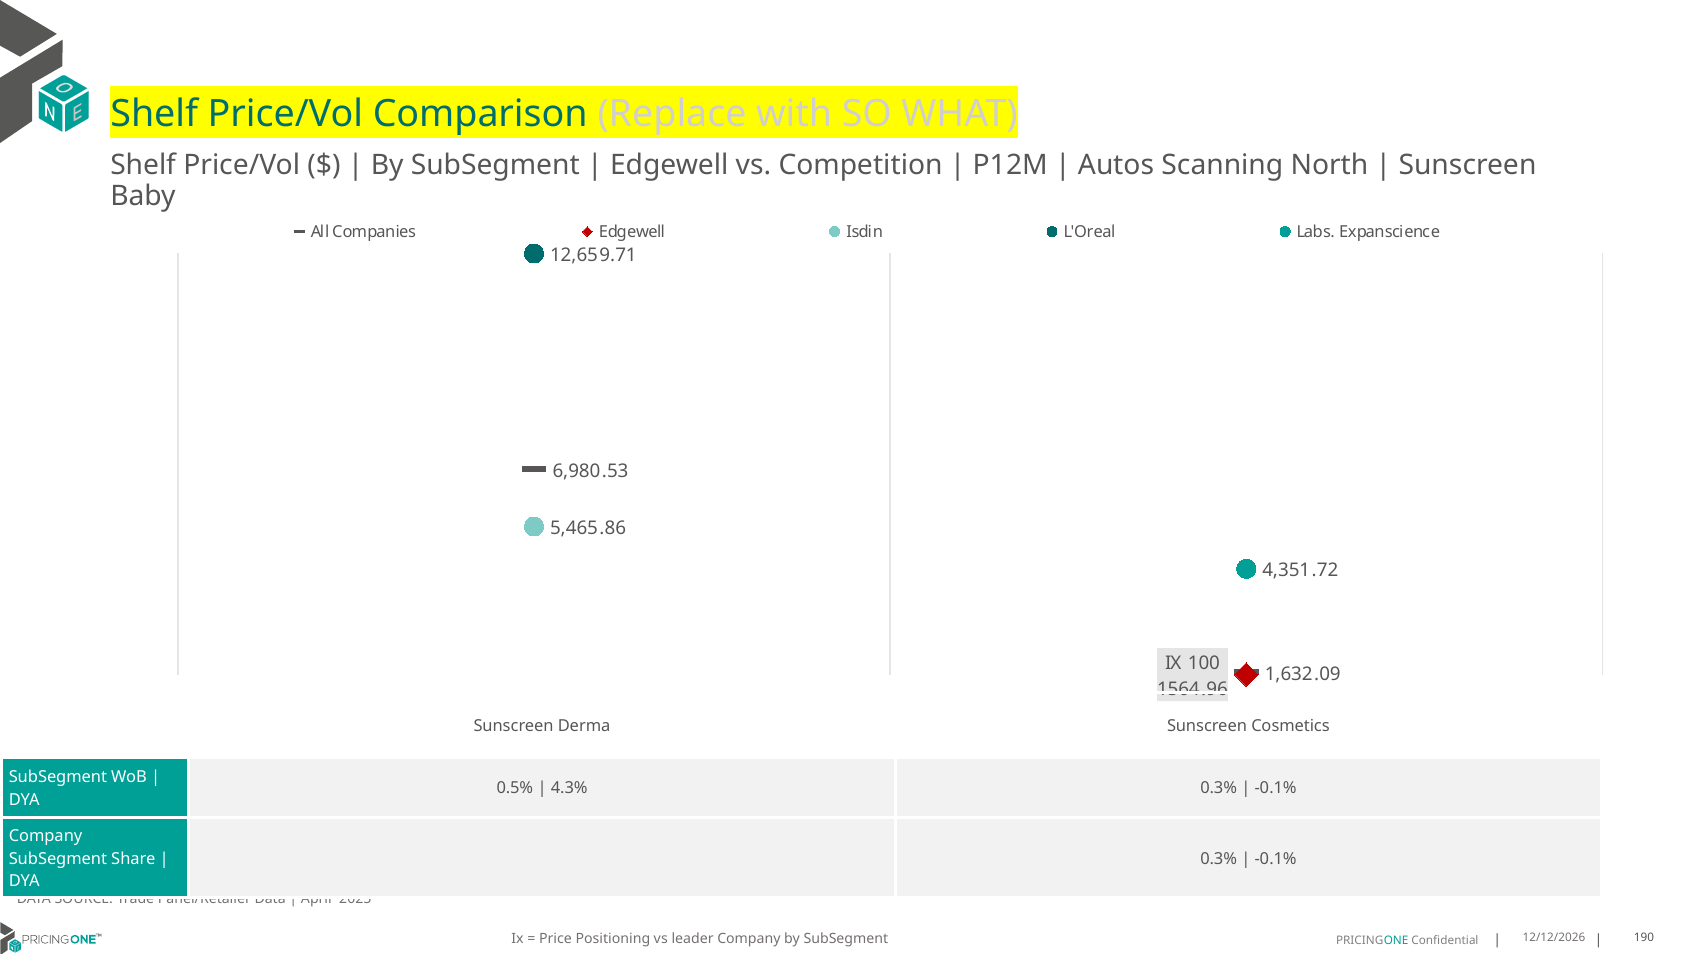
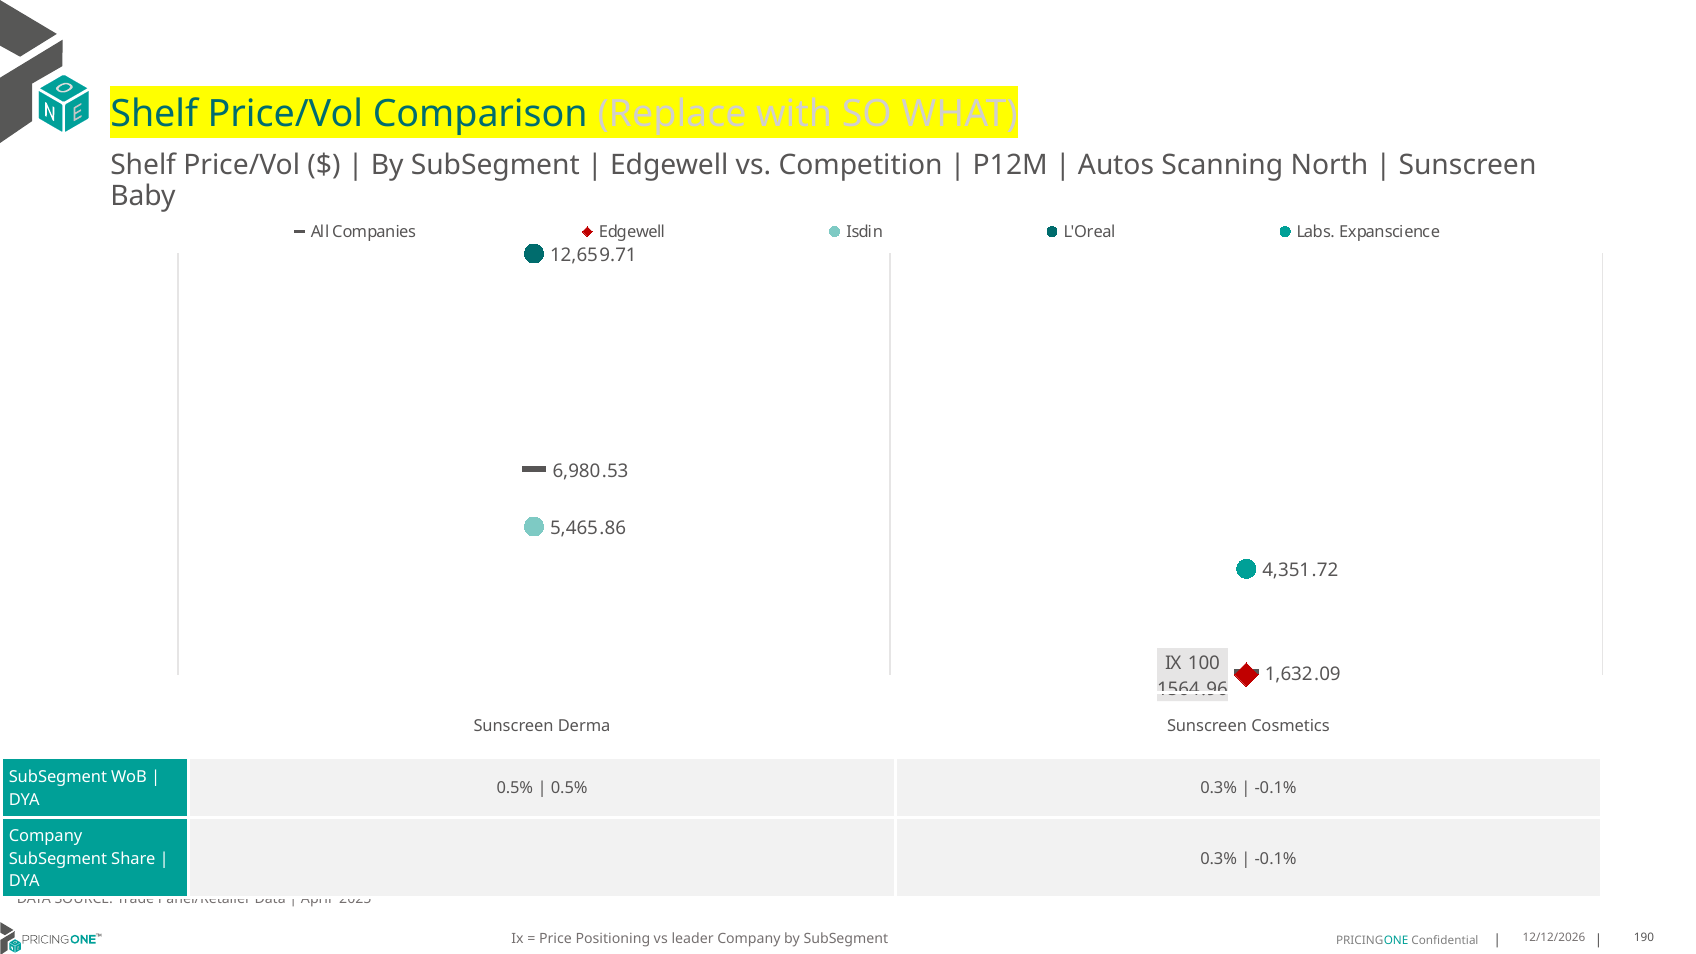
4.3% at (569, 788): 4.3% -> 0.5%
